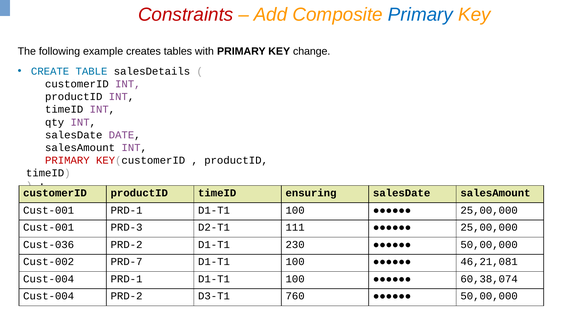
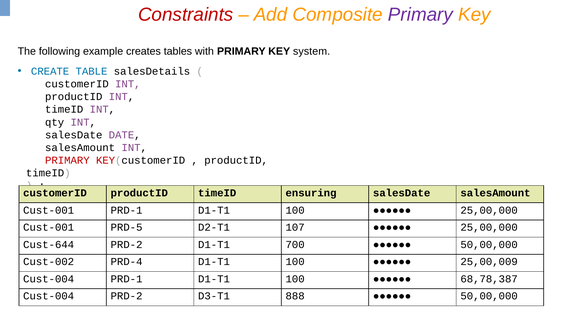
Primary at (420, 15) colour: blue -> purple
change: change -> system
PRD-3: PRD-3 -> PRD-5
111: 111 -> 107
Cust-036: Cust-036 -> Cust-644
230: 230 -> 700
PRD-7: PRD-7 -> PRD-4
46,21,081: 46,21,081 -> 25,00,009
60,38,074: 60,38,074 -> 68,78,387
760: 760 -> 888
